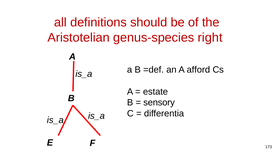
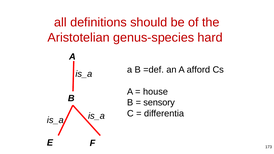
right: right -> hard
estate: estate -> house
